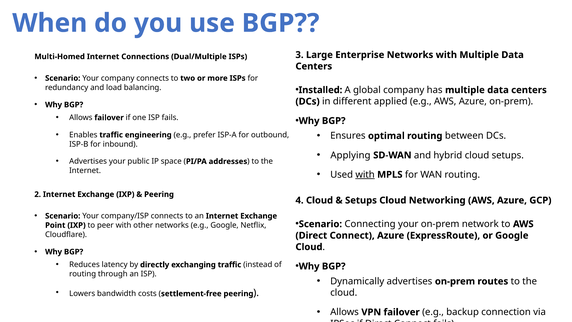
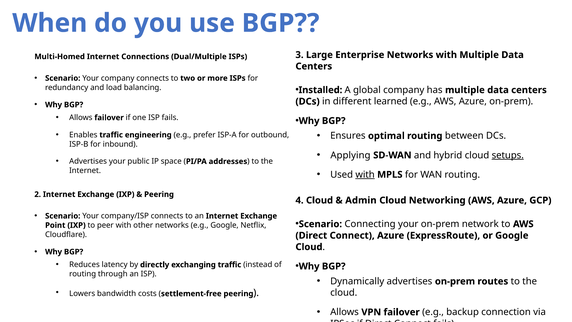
applied: applied -> learned
setups at (508, 155) underline: none -> present
Setups at (361, 200): Setups -> Admin
